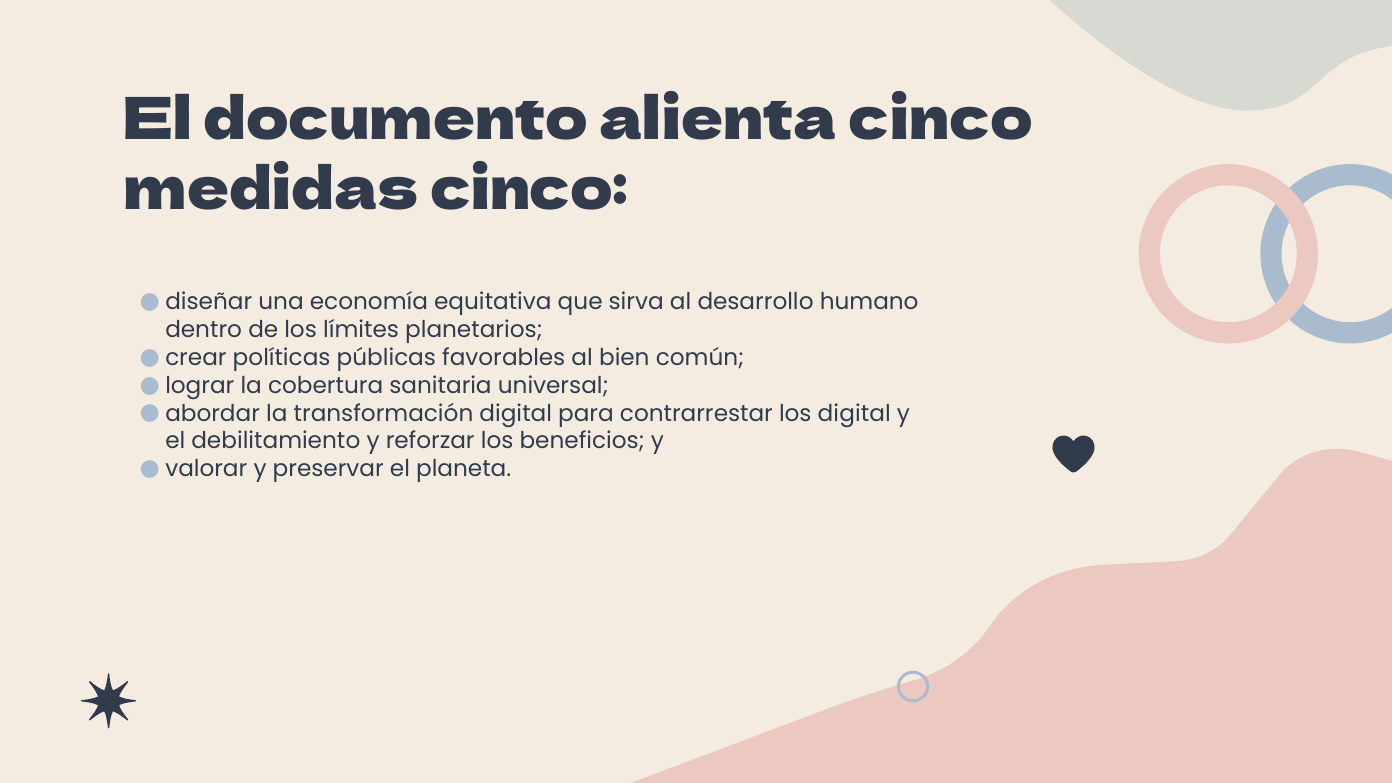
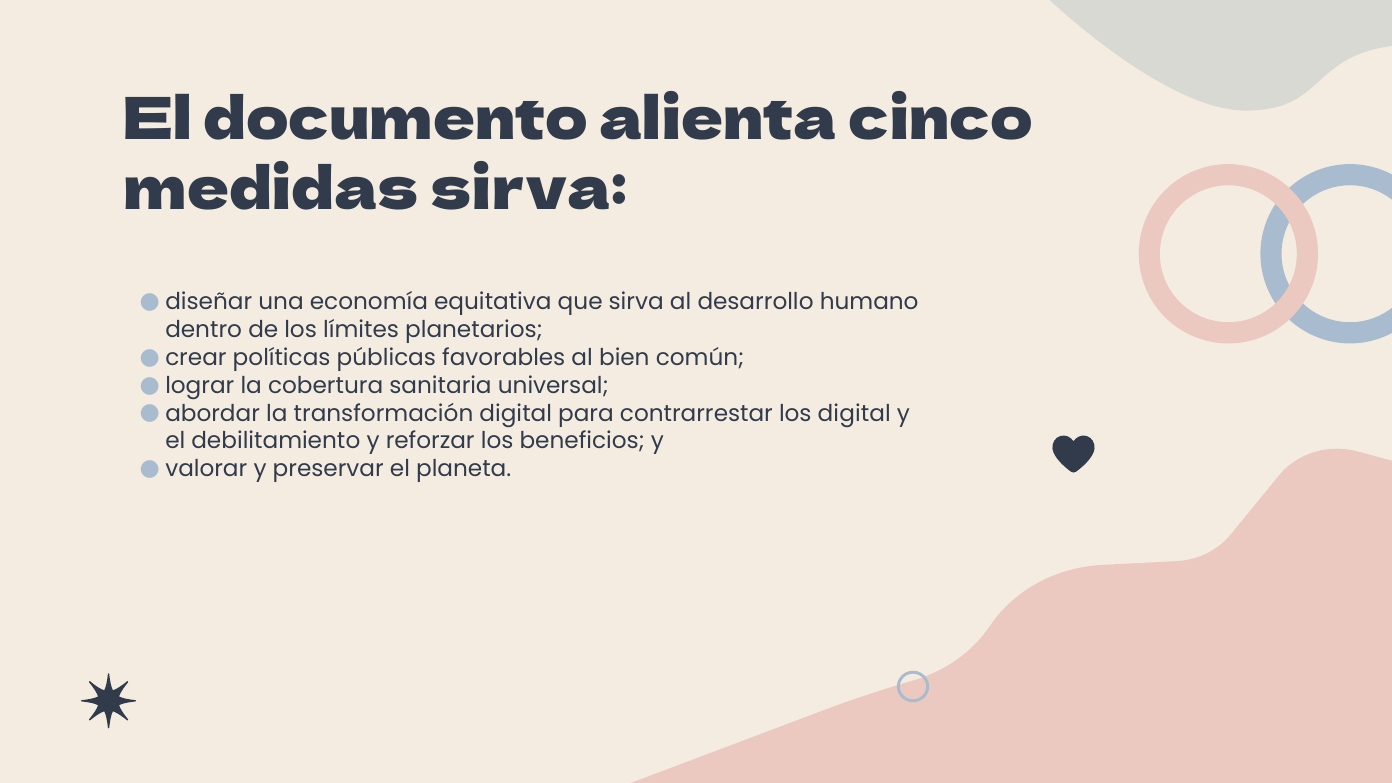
medidas cinco: cinco -> sirva
